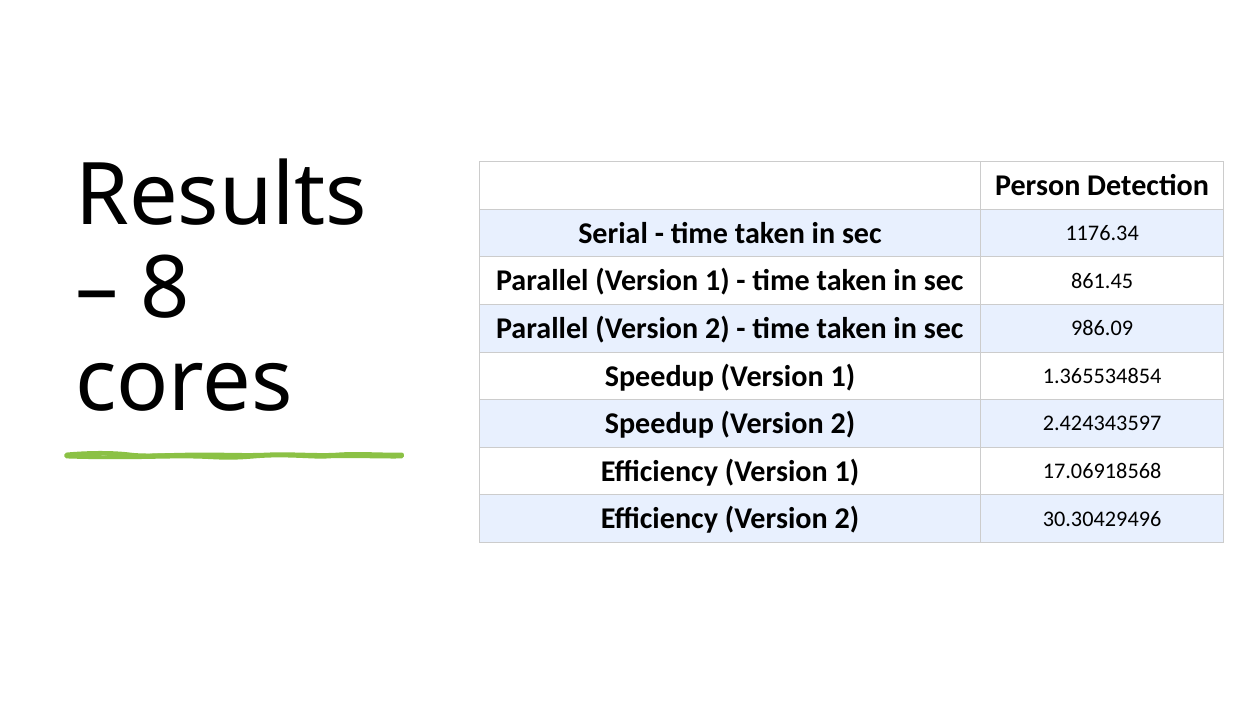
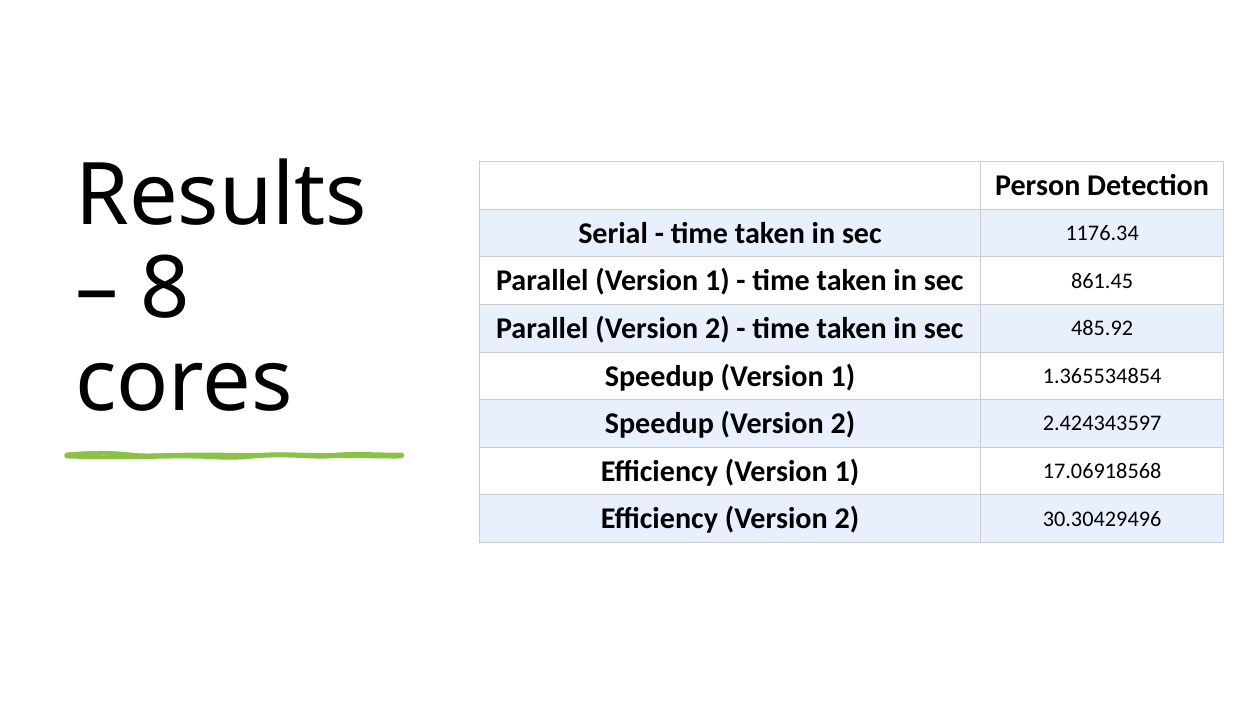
986.09: 986.09 -> 485.92
